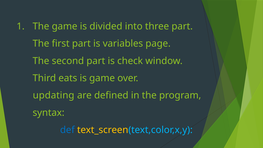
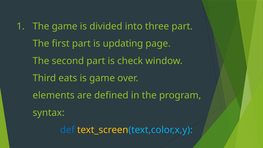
variables: variables -> updating
updating: updating -> elements
